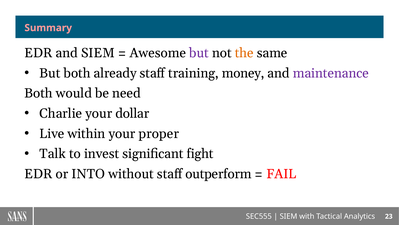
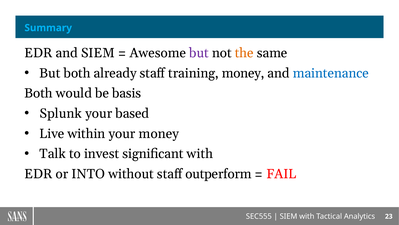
Summary colour: pink -> light blue
maintenance colour: purple -> blue
need: need -> basis
Charlie: Charlie -> Splunk
dollar: dollar -> based
your proper: proper -> money
significant fight: fight -> with
